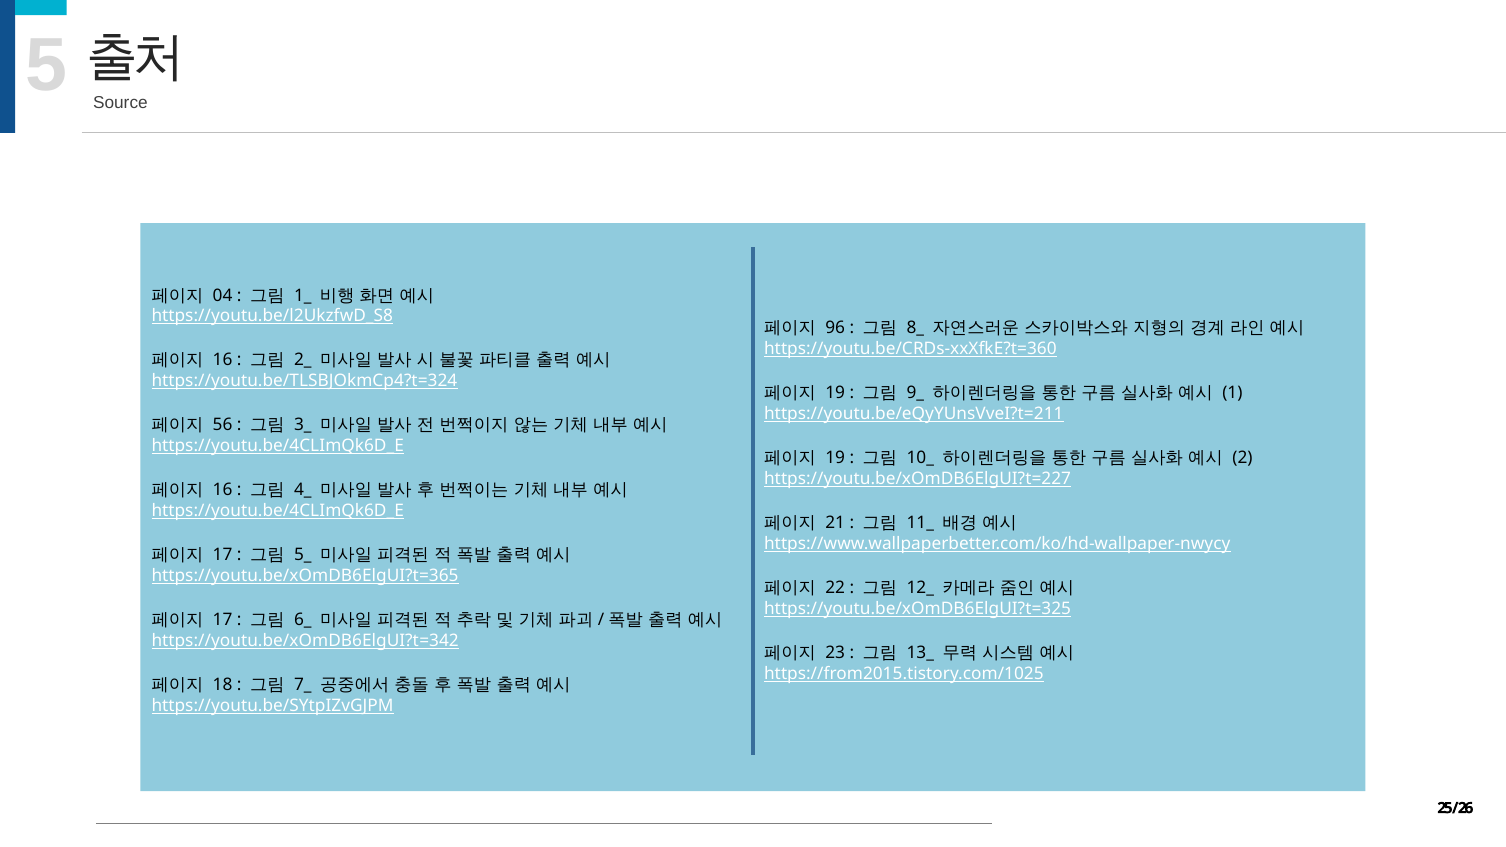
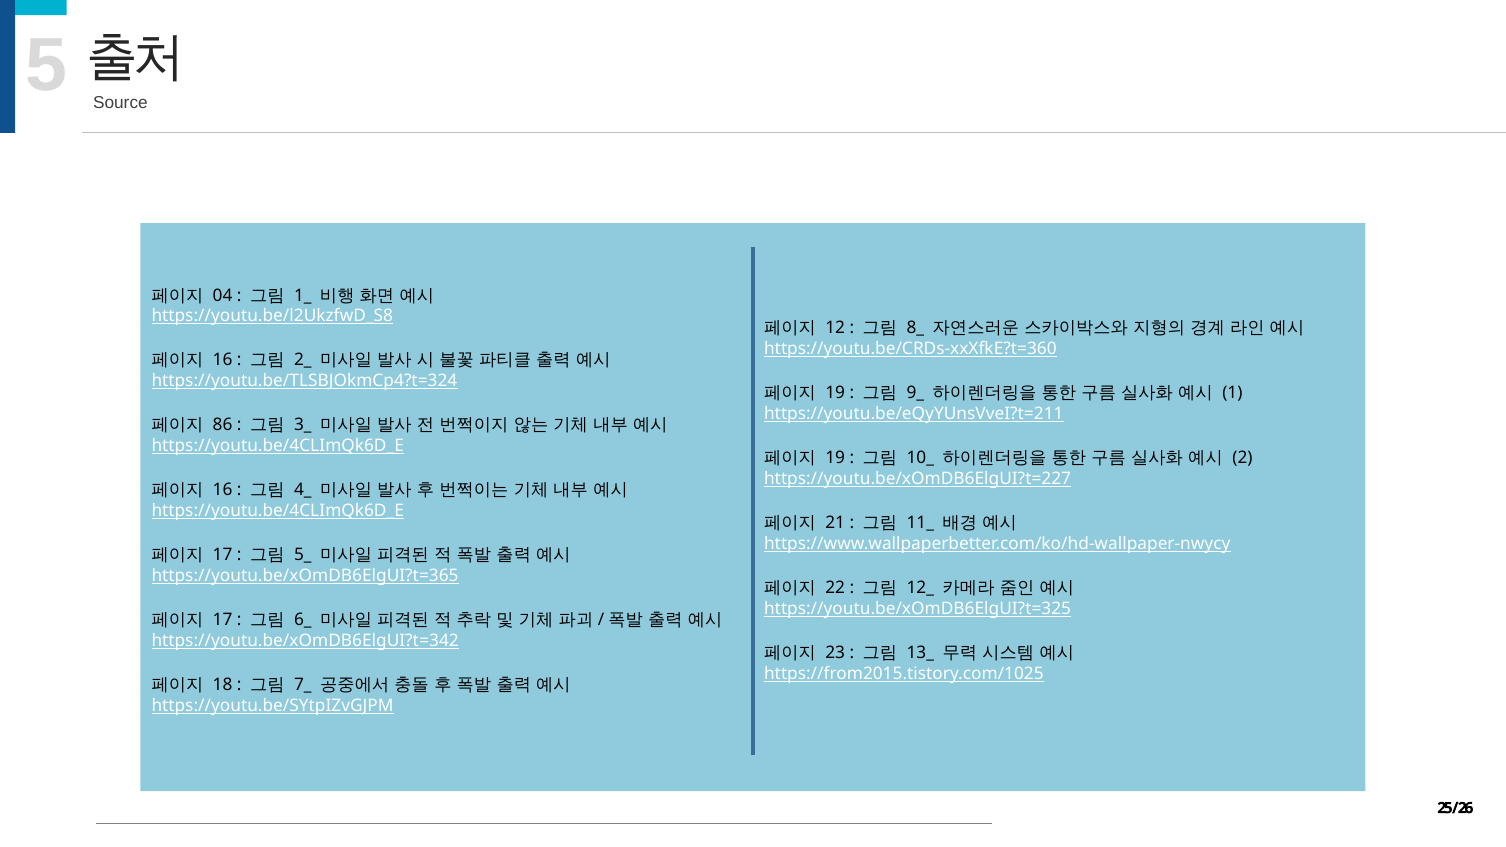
96: 96 -> 12
56: 56 -> 86
